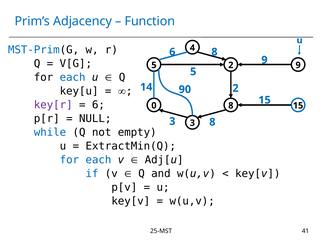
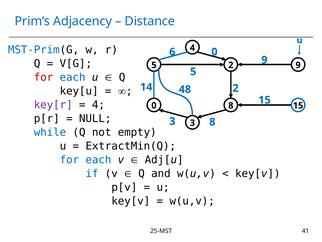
Function: Function -> Distance
6 8: 8 -> 0
for at (44, 77) colour: black -> red
90: 90 -> 48
6 at (98, 105): 6 -> 4
